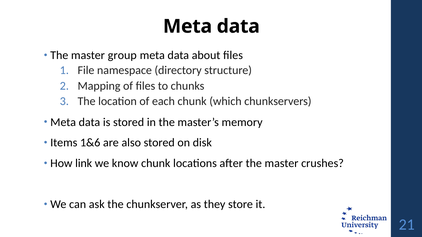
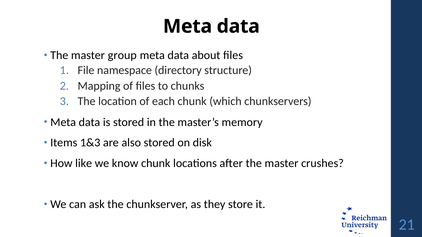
1&6: 1&6 -> 1&3
link: link -> like
